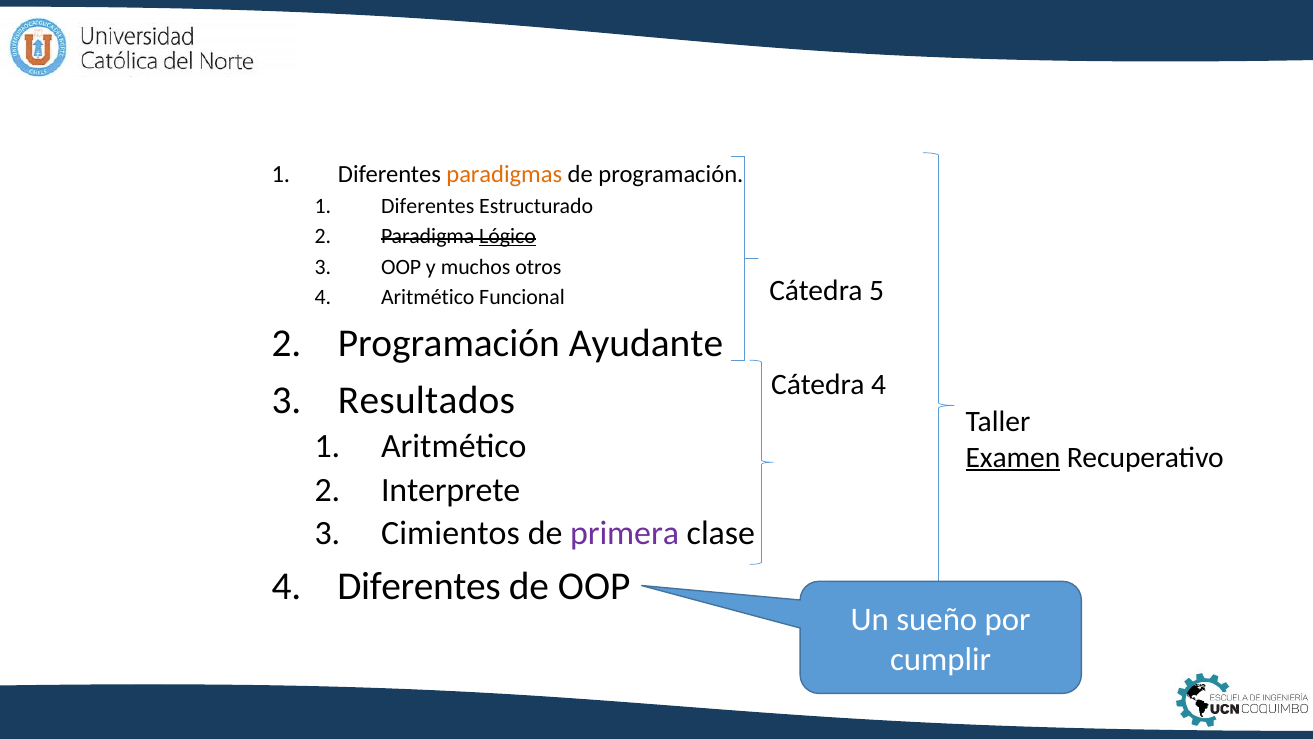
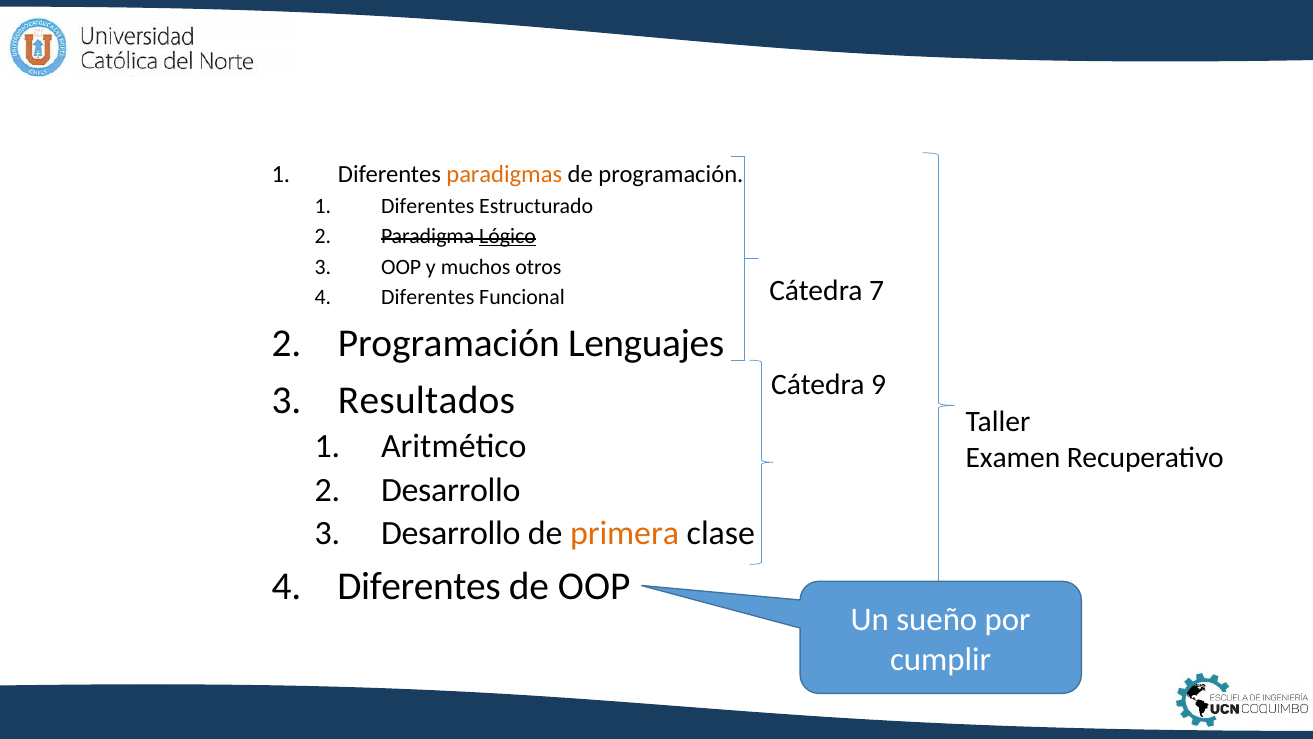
5: 5 -> 7
Aritmético at (428, 297): Aritmético -> Diferentes
Ayudante: Ayudante -> Lenguajes
Cátedra 4: 4 -> 9
Examen underline: present -> none
2 Interprete: Interprete -> Desarrollo
Cimientos at (451, 533): Cimientos -> Desarrollo
primera colour: purple -> orange
